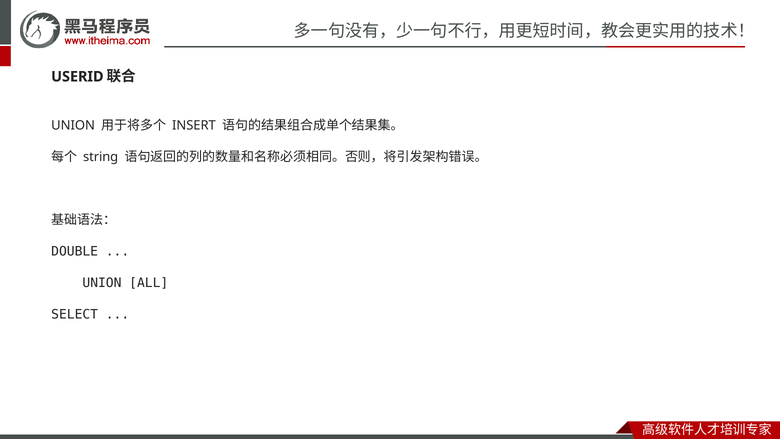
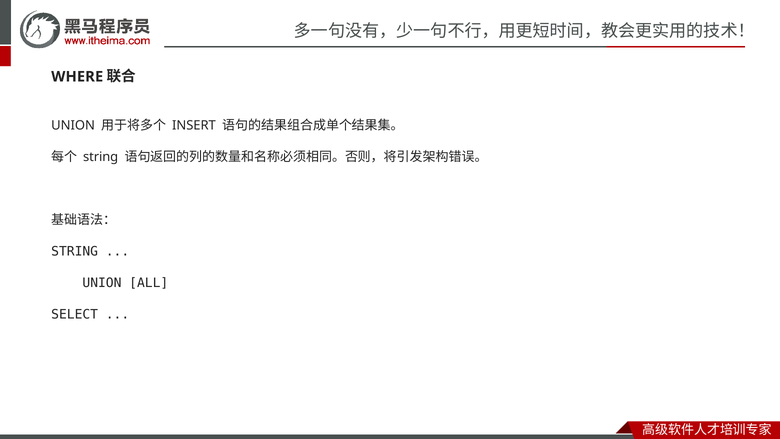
USERID: USERID -> WHERE
DOUBLE at (75, 251): DOUBLE -> STRING
